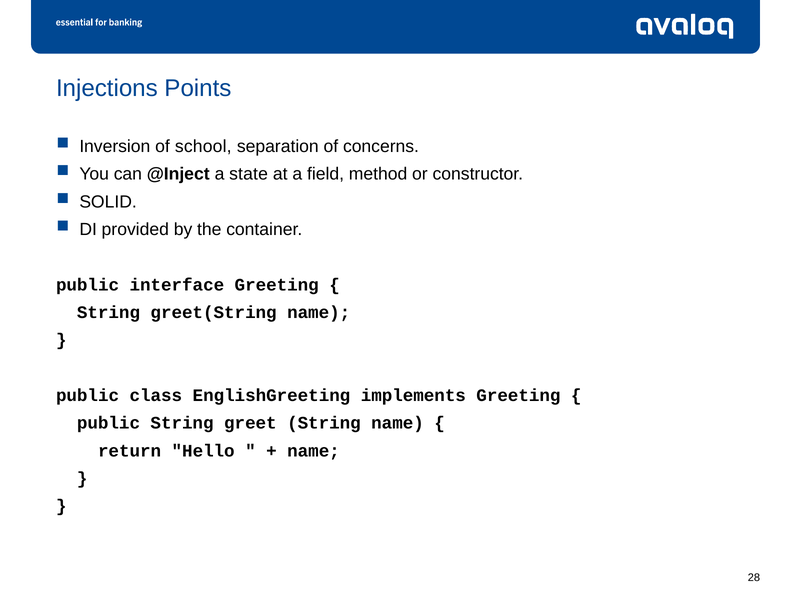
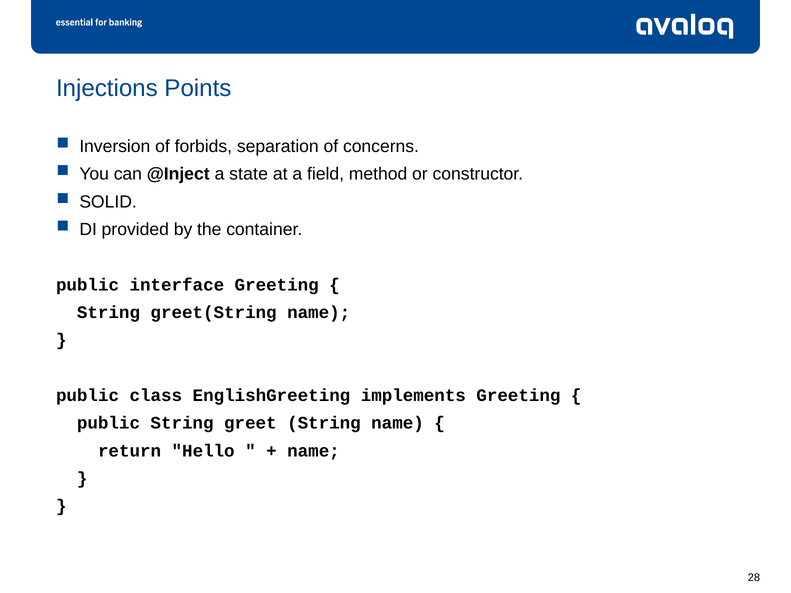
school: school -> forbids
